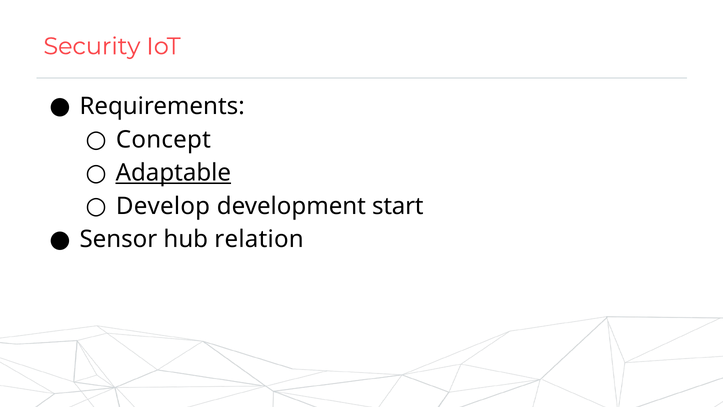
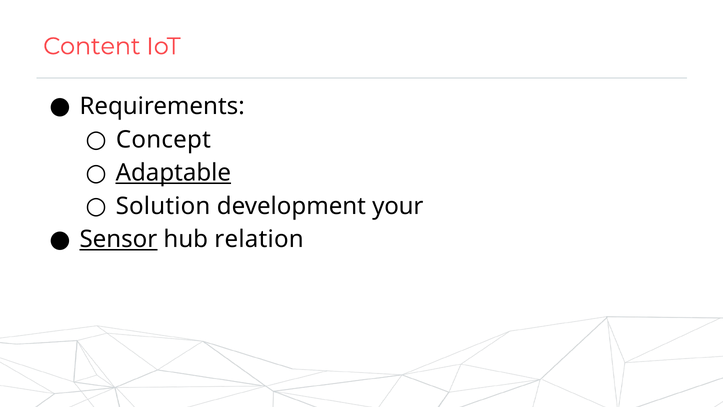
Security: Security -> Content
Develop: Develop -> Solution
start: start -> your
Sensor underline: none -> present
